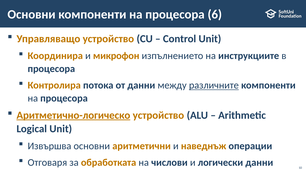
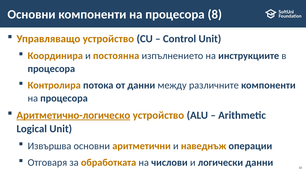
6: 6 -> 8
микрофон: микрофон -> постоянна
различните underline: present -> none
